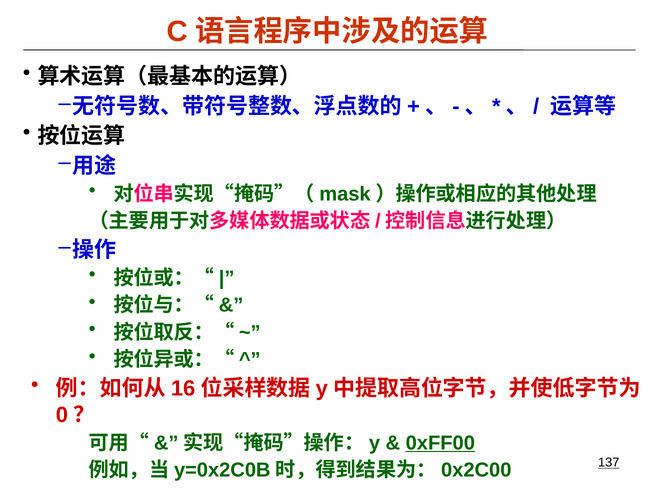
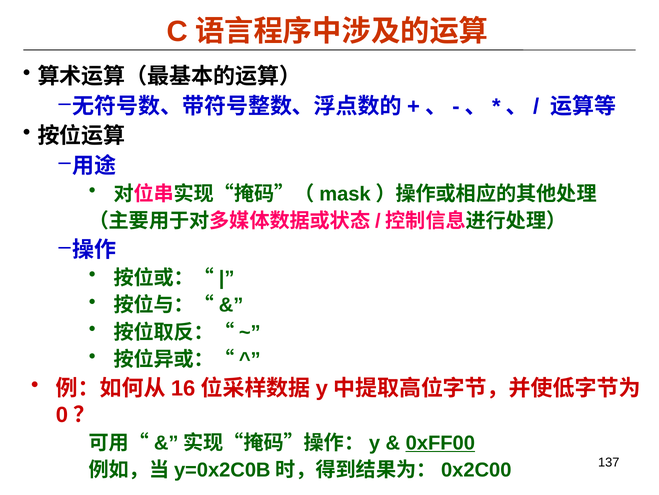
137 underline: present -> none
